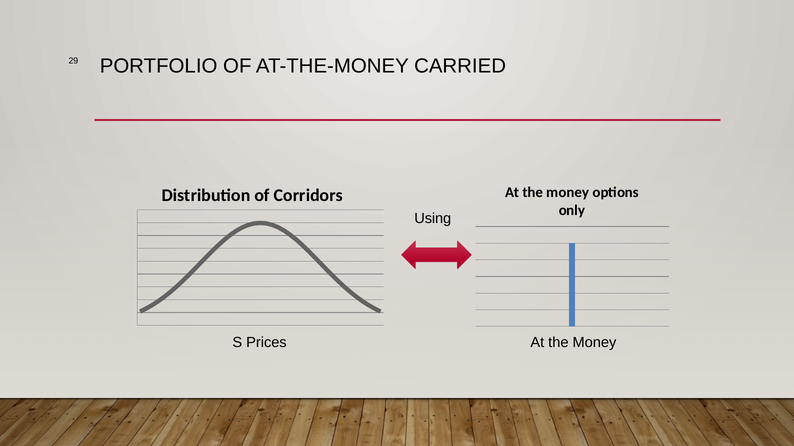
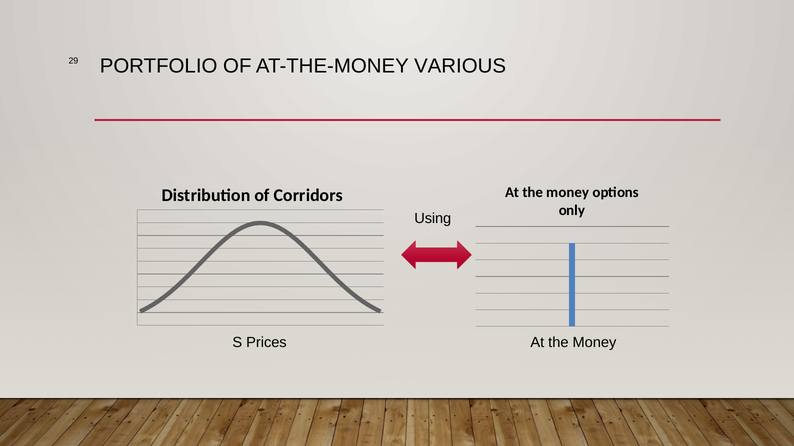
CARRIED: CARRIED -> VARIOUS
